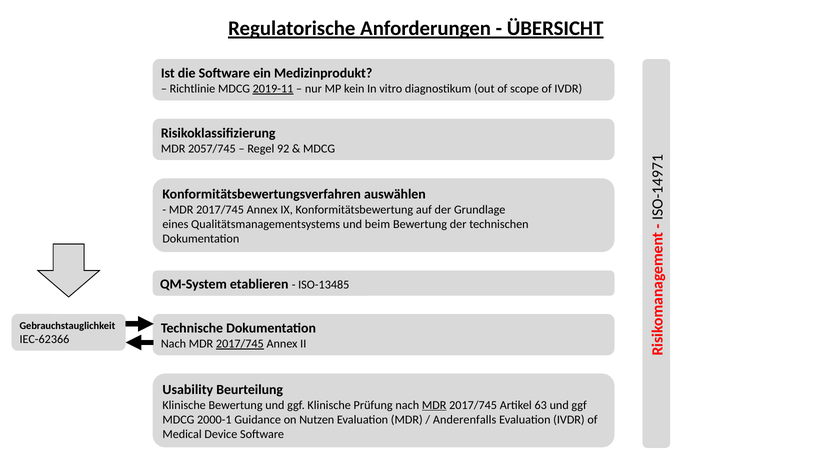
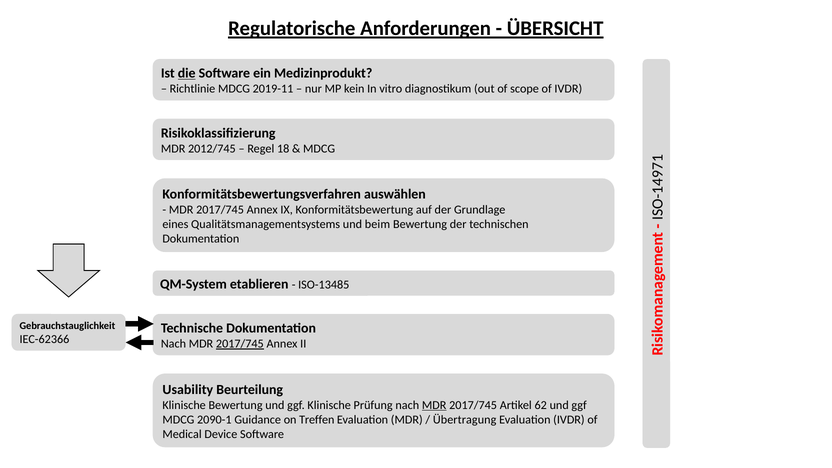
die underline: none -> present
2019-11 underline: present -> none
2057/745: 2057/745 -> 2012/745
92: 92 -> 18
63: 63 -> 62
2000-1: 2000-1 -> 2090-1
Nutzen: Nutzen -> Treffen
Anderenfalls: Anderenfalls -> Übertragung
